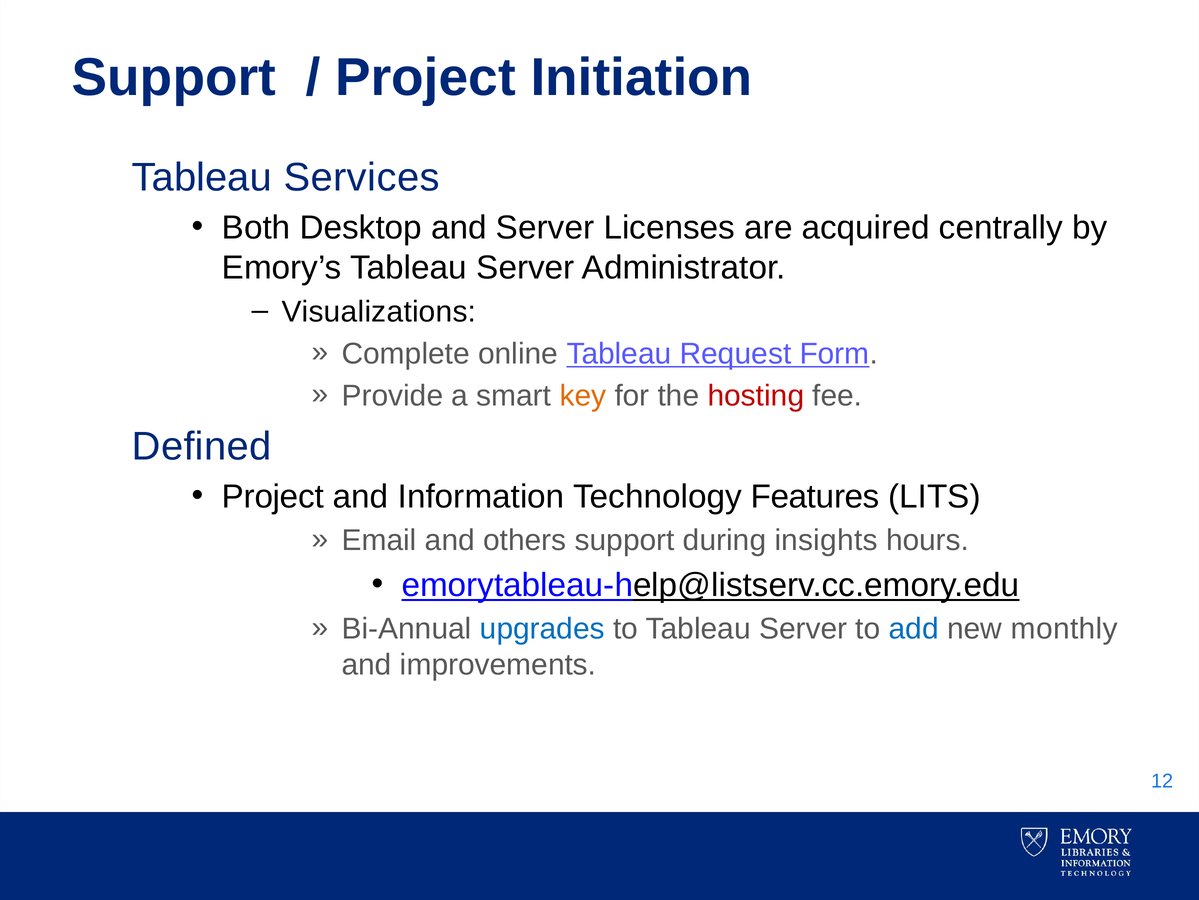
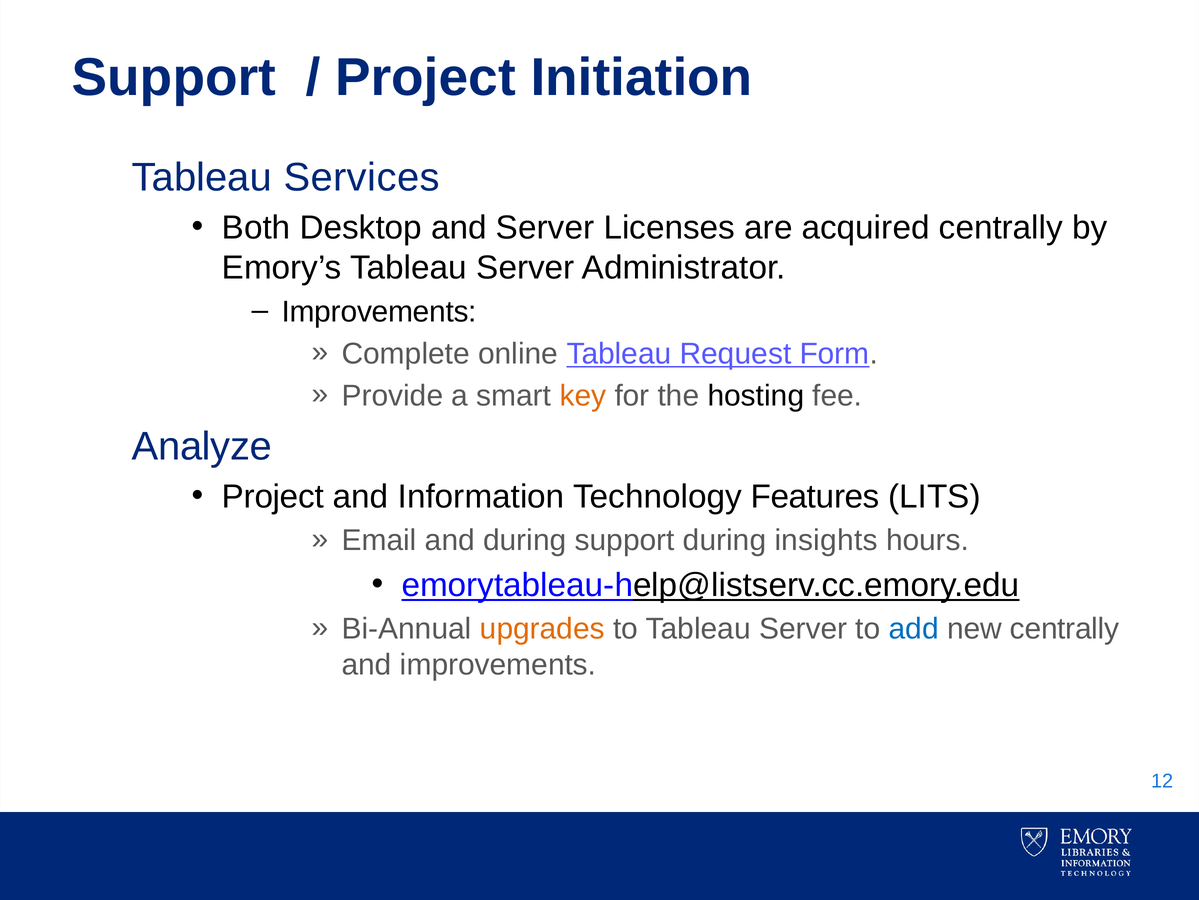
Visualizations at (379, 311): Visualizations -> Improvements
hosting colour: red -> black
Defined: Defined -> Analyze
and others: others -> during
upgrades colour: blue -> orange
new monthly: monthly -> centrally
